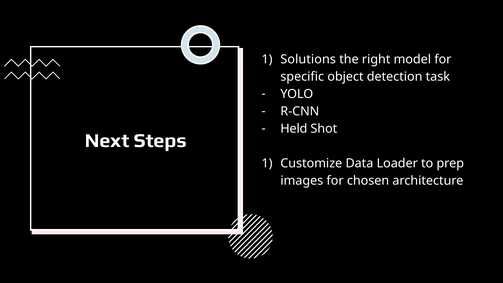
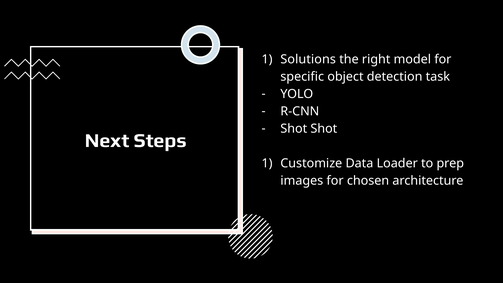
Held at (294, 129): Held -> Shot
